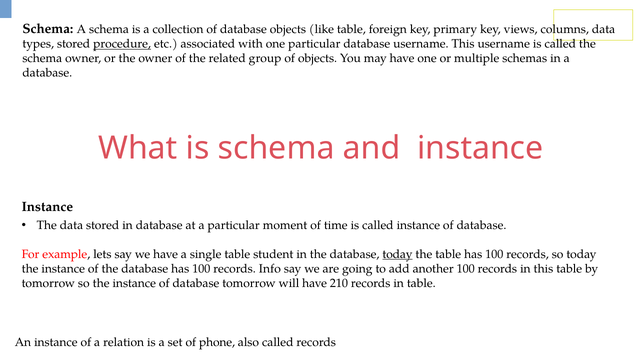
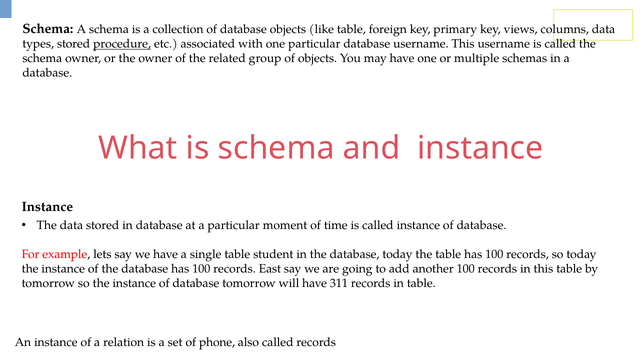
today at (398, 254) underline: present -> none
Info: Info -> East
210: 210 -> 311
